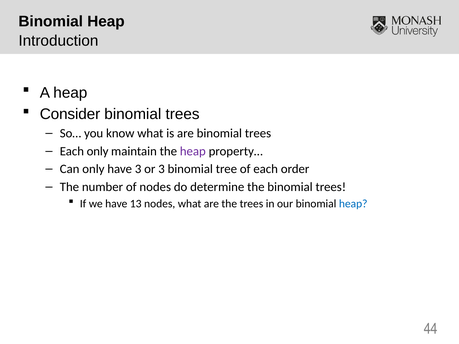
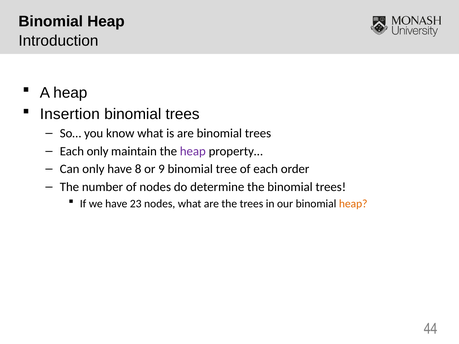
Consider: Consider -> Insertion
have 3: 3 -> 8
or 3: 3 -> 9
13: 13 -> 23
heap at (353, 204) colour: blue -> orange
